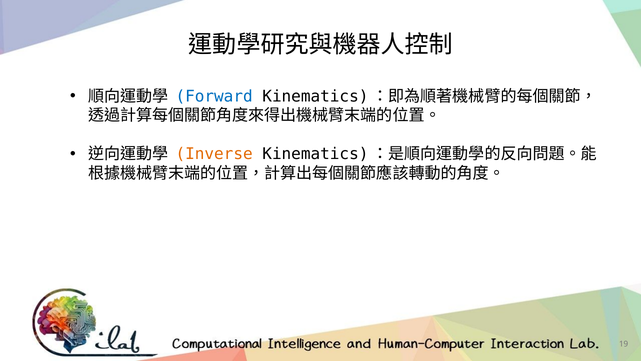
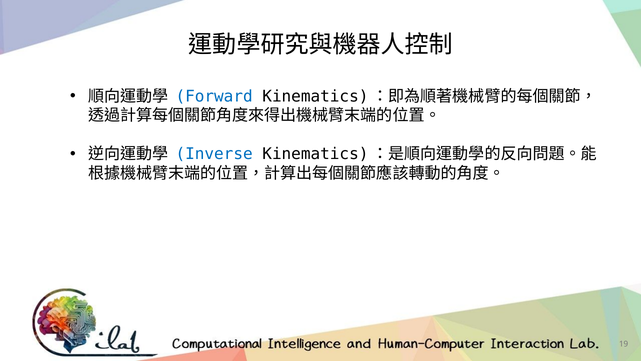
Inverse colour: orange -> blue
